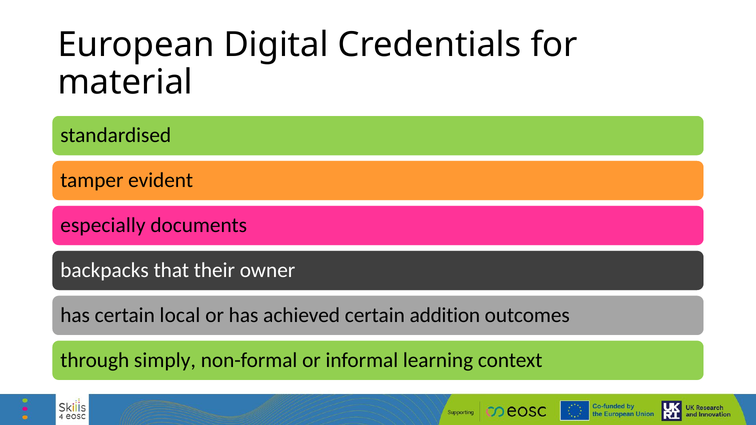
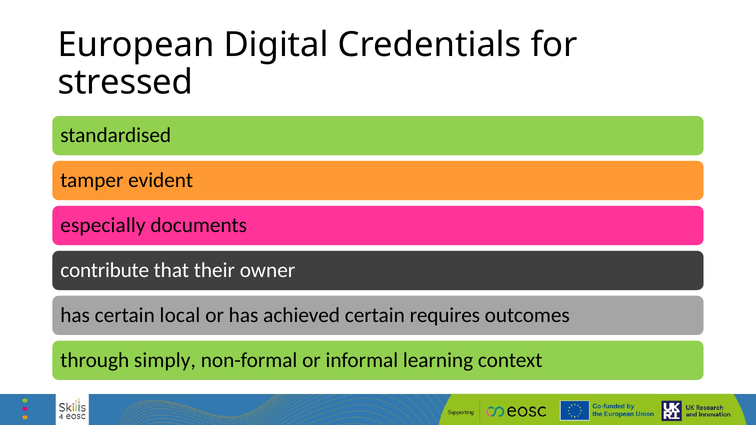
material: material -> stressed
backpacks: backpacks -> contribute
addition: addition -> requires
